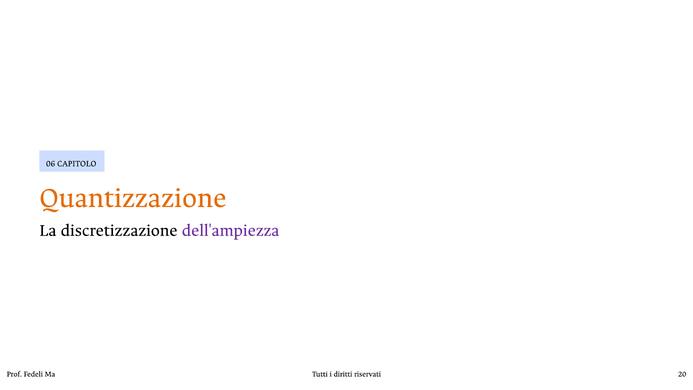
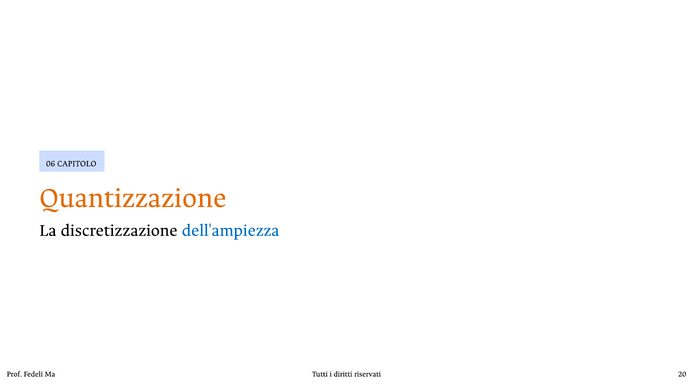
dell'ampiezza colour: purple -> blue
